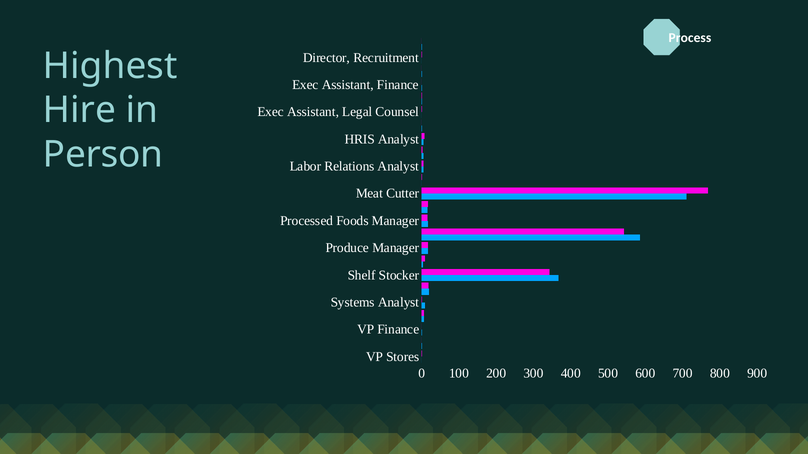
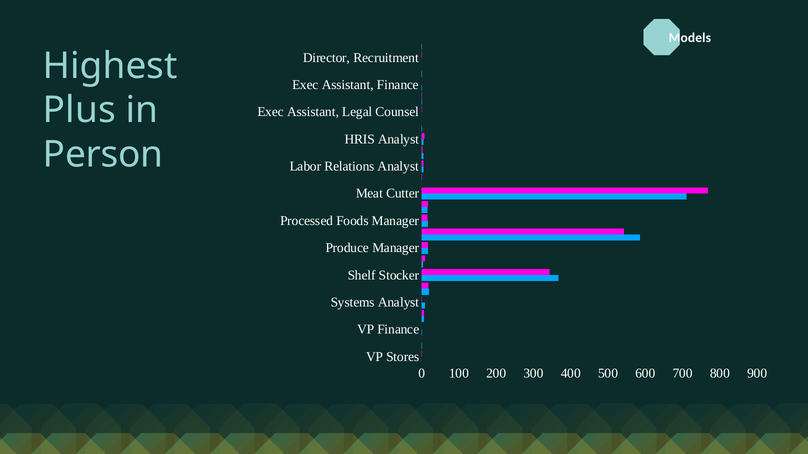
Process: Process -> Models
Hire: Hire -> Plus
